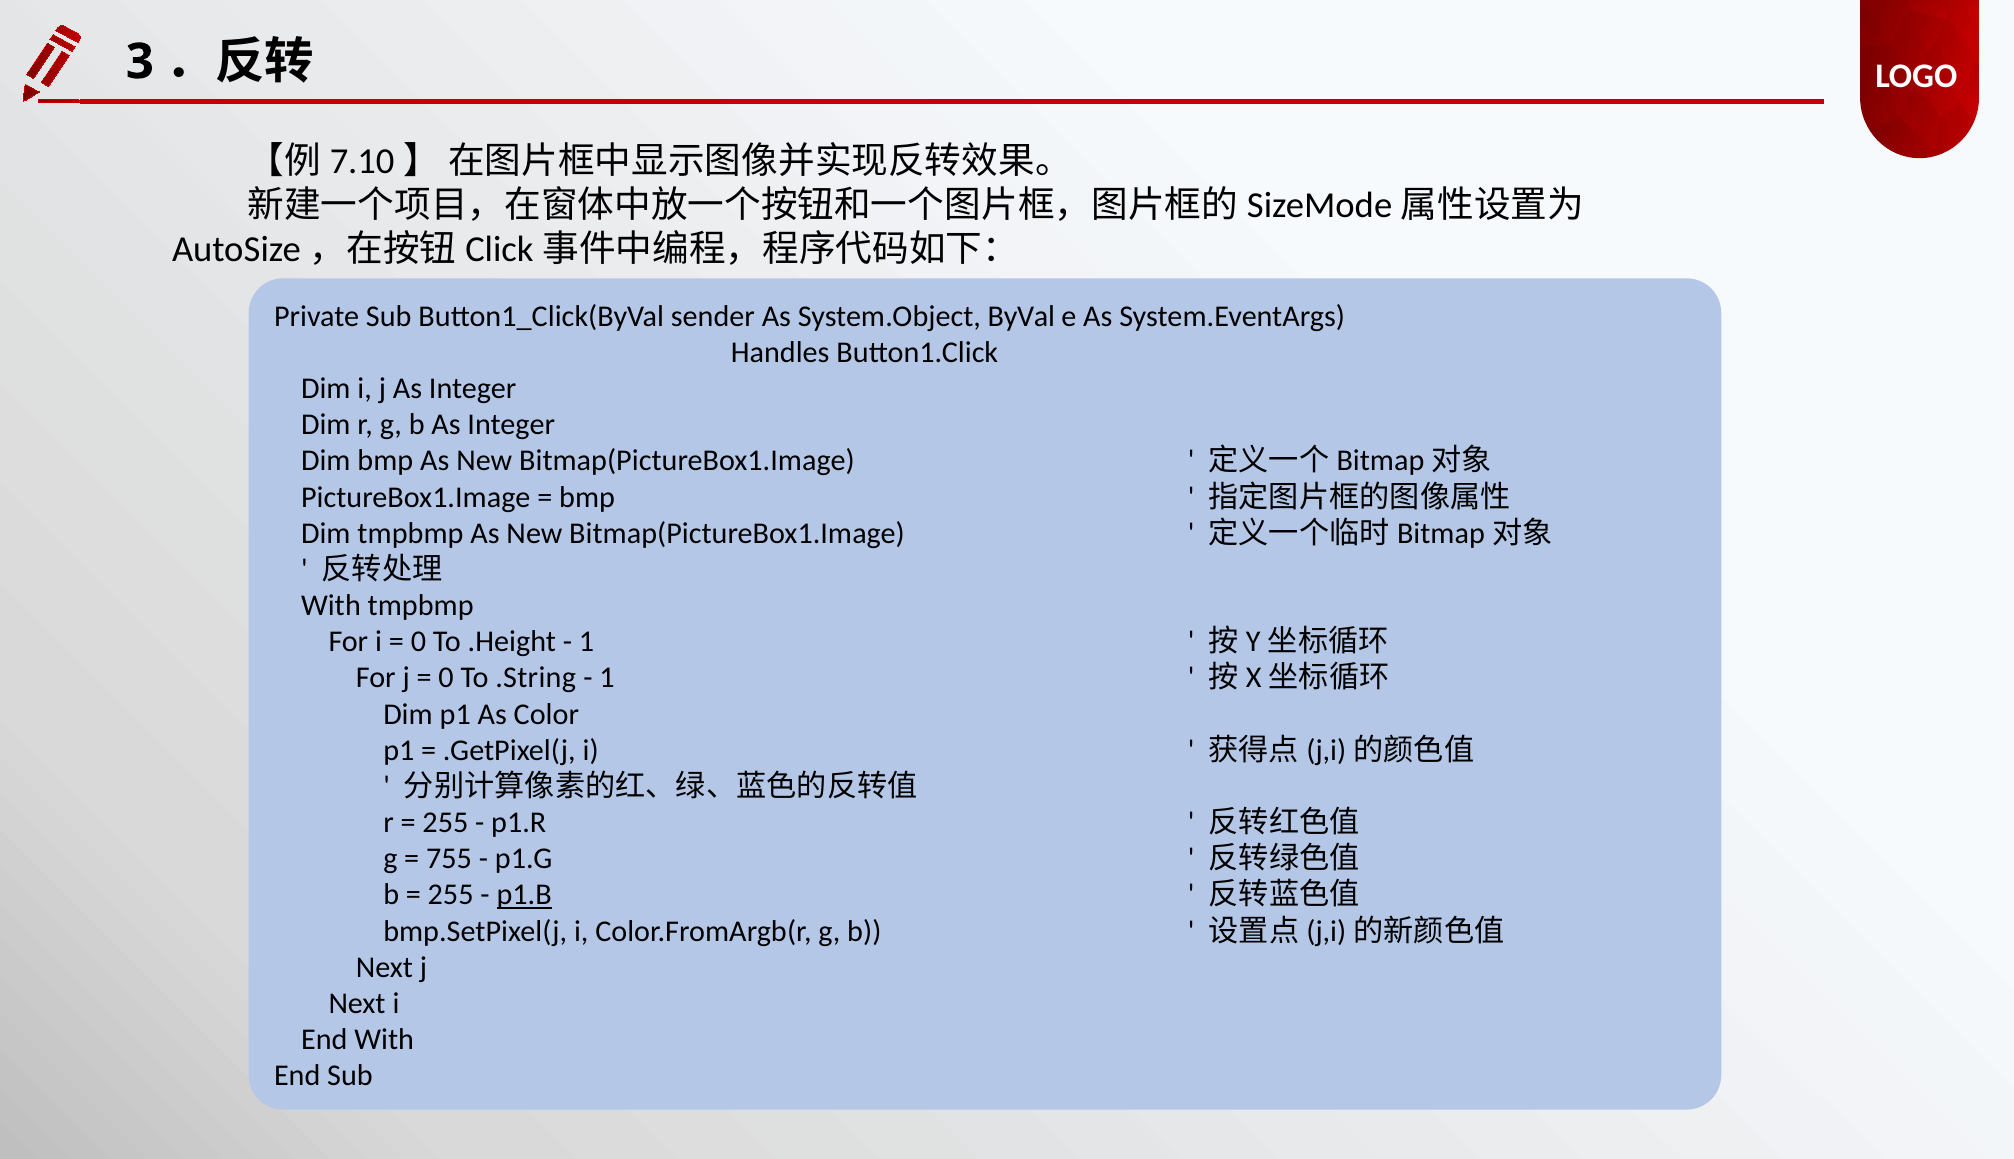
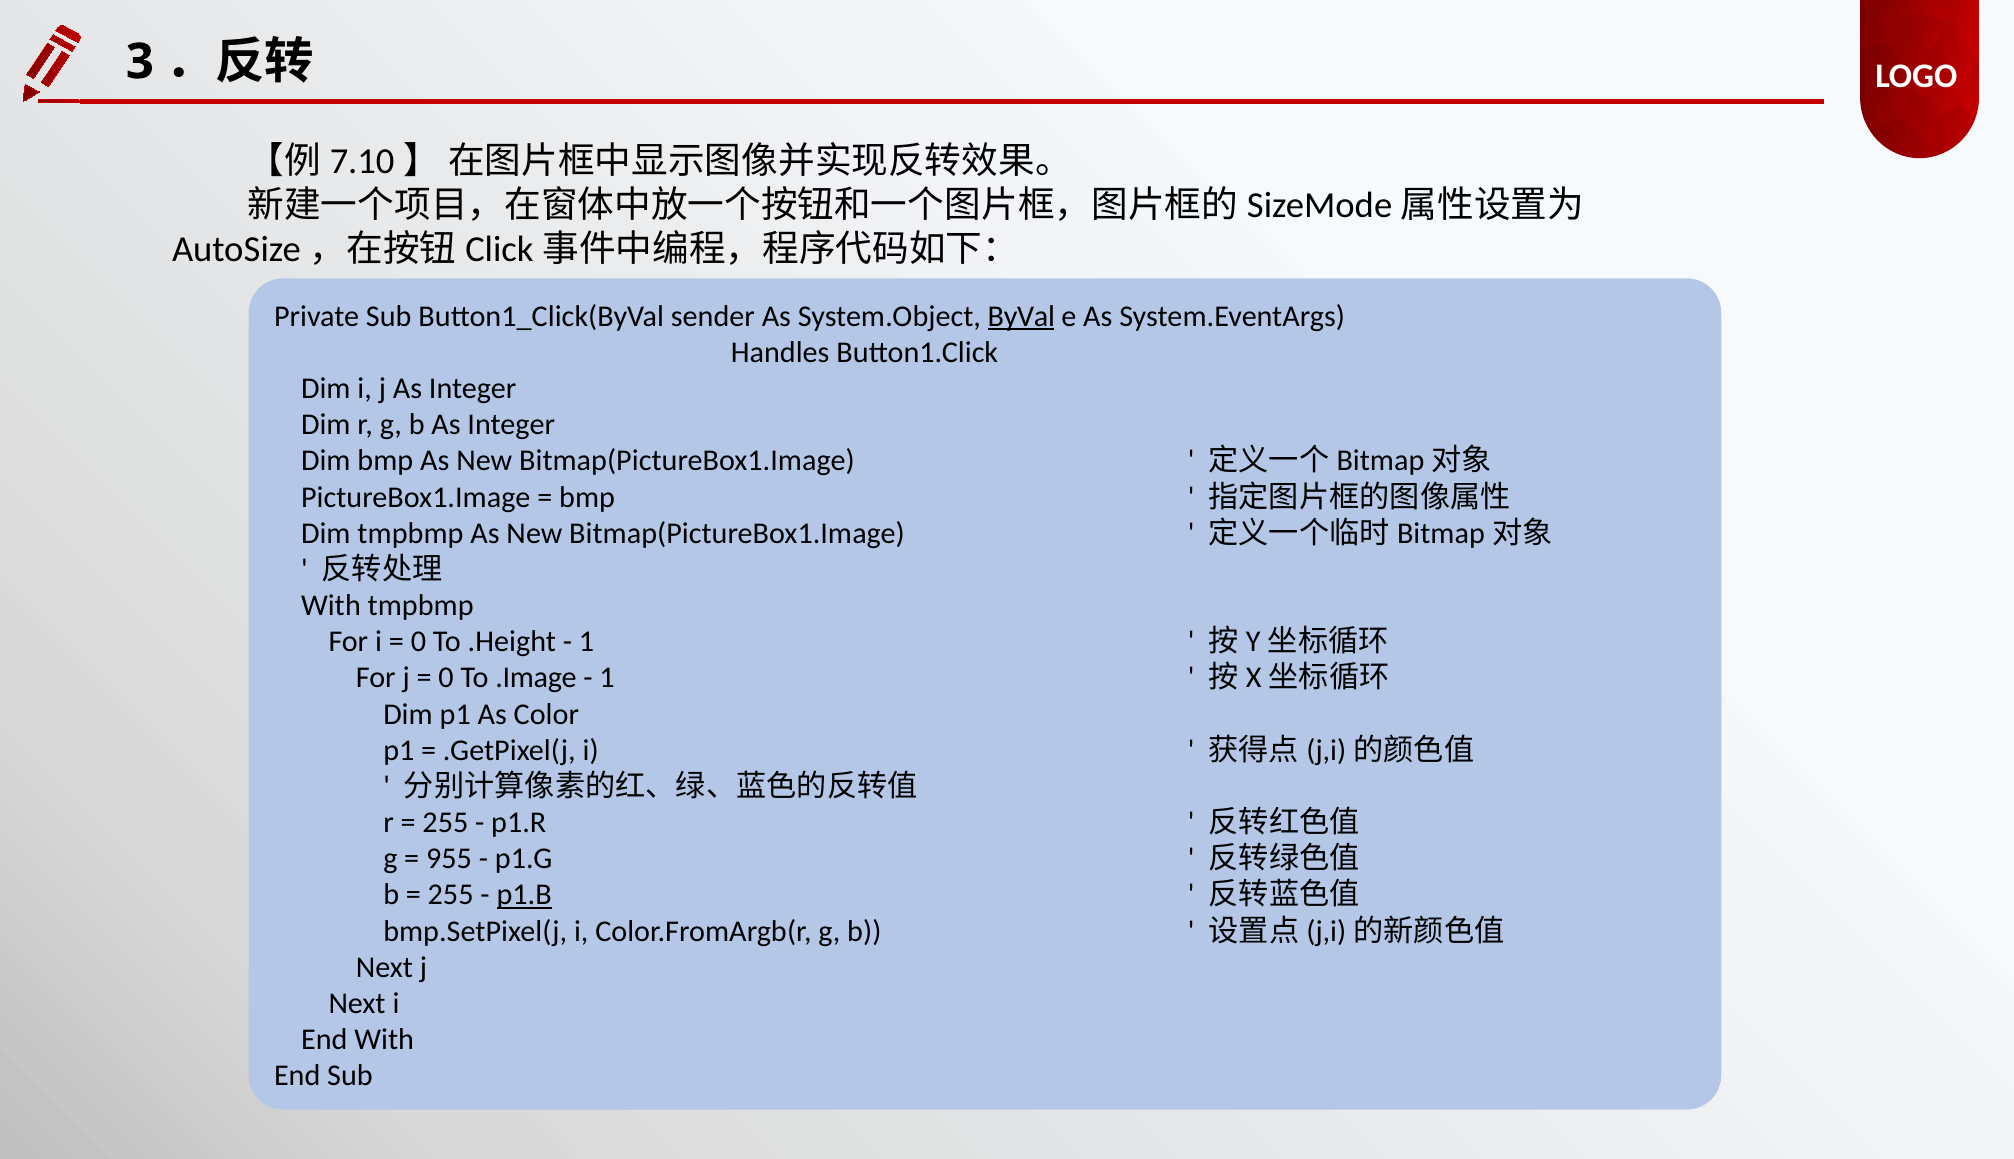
ByVal underline: none -> present
.String: .String -> .Image
755: 755 -> 955
